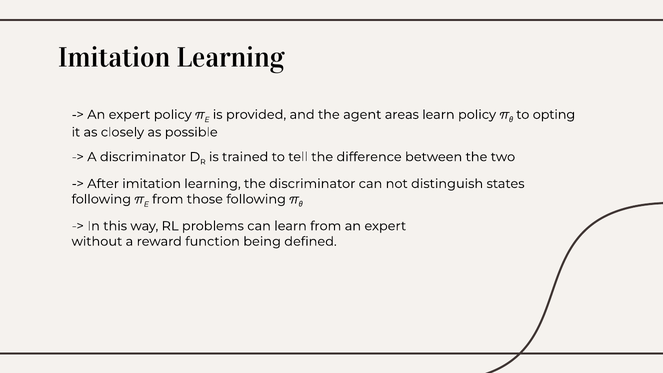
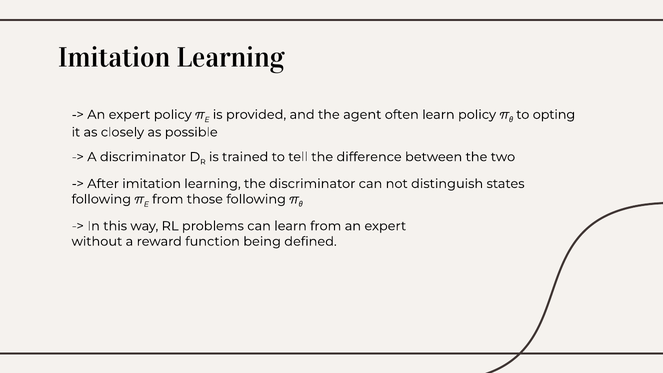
areas: areas -> often
